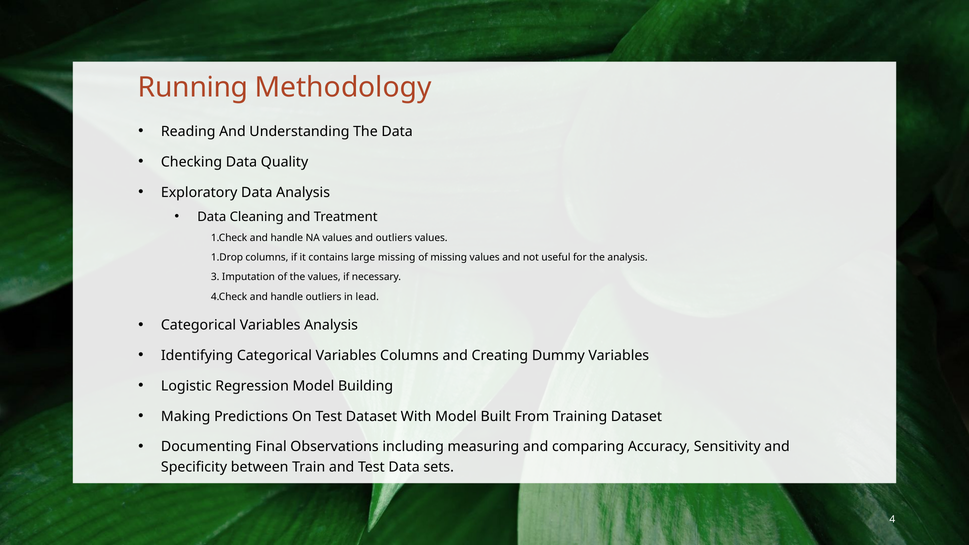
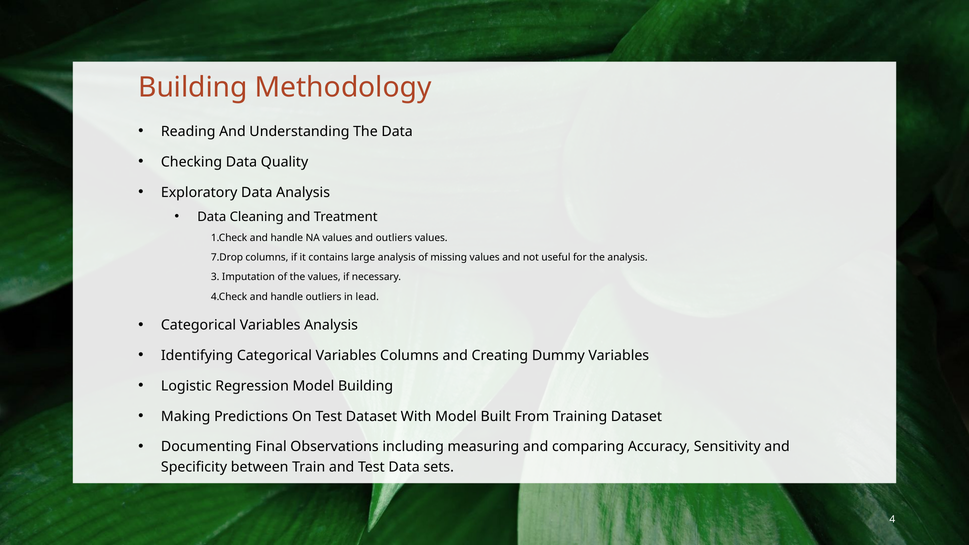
Running at (193, 87): Running -> Building
1.Drop: 1.Drop -> 7.Drop
large missing: missing -> analysis
